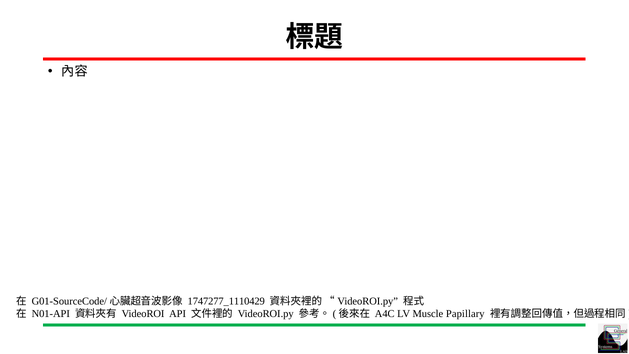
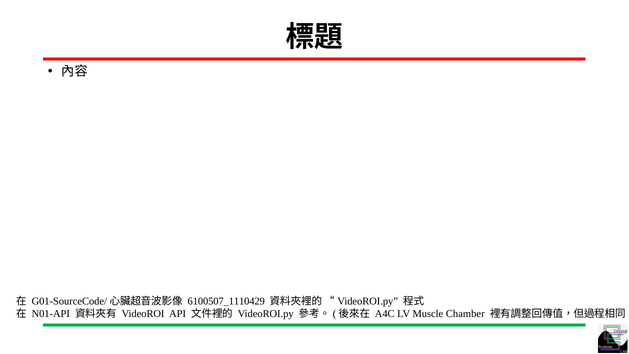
1747277_1110429: 1747277_1110429 -> 6100507_1110429
Papillary: Papillary -> Chamber
